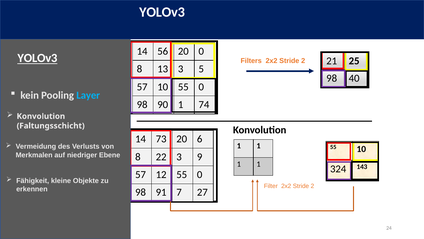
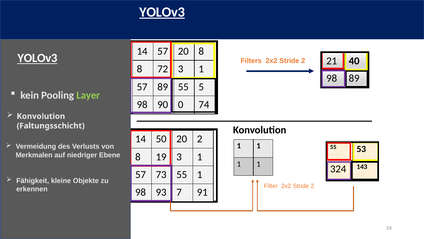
YOLOv3 at (162, 12) underline: none -> present
14 56: 56 -> 57
20 0: 0 -> 8
25: 25 -> 40
13: 13 -> 72
5 at (201, 69): 5 -> 1
98 40: 40 -> 89
57 10: 10 -> 89
0 at (201, 87): 0 -> 5
Layer colour: light blue -> light green
90 1: 1 -> 0
73: 73 -> 50
20 6: 6 -> 2
55 10: 10 -> 53
22: 22 -> 19
9 at (200, 157): 9 -> 1
12: 12 -> 73
0 at (200, 174): 0 -> 1
91: 91 -> 93
27: 27 -> 91
